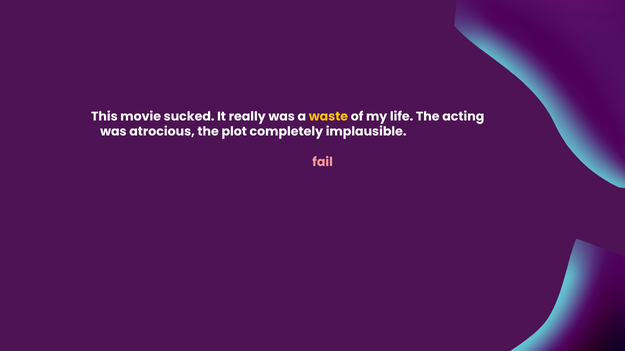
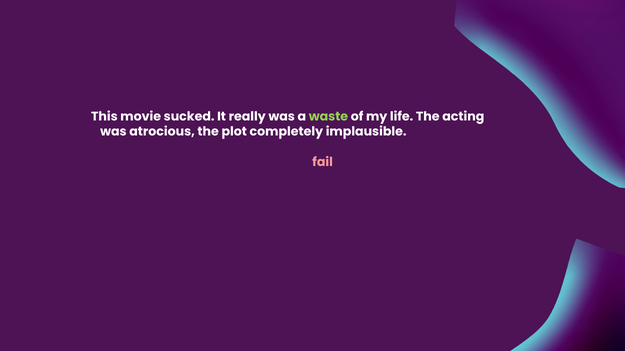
waste colour: yellow -> light green
